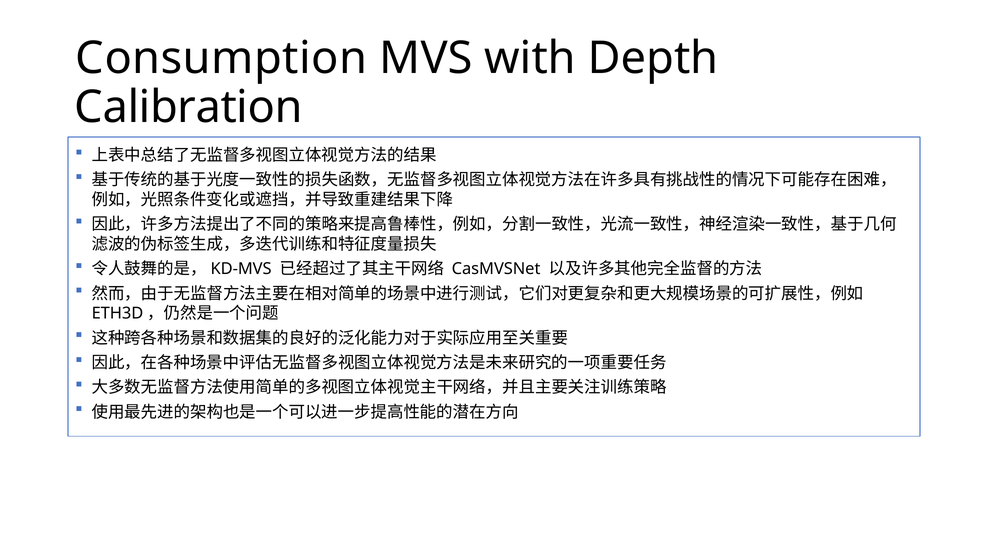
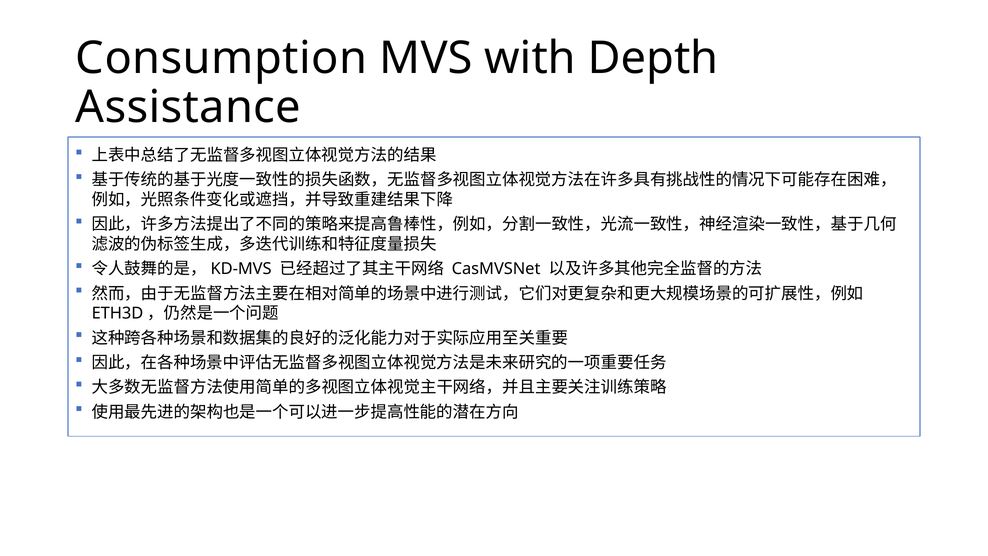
Calibration: Calibration -> Assistance
